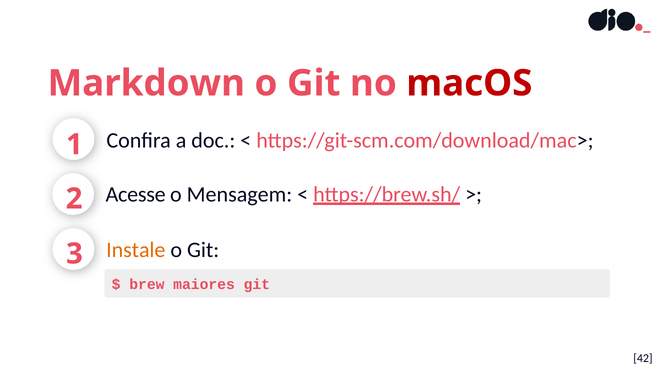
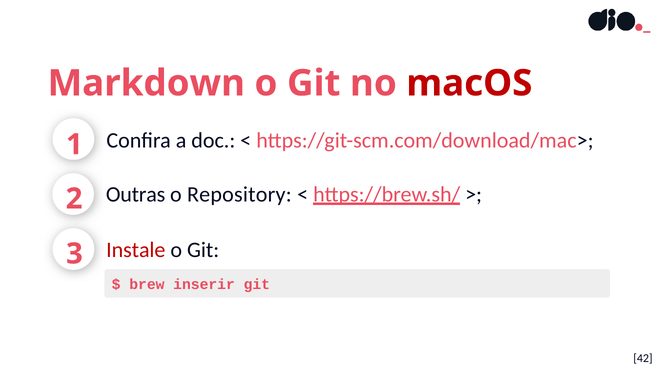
Acesse: Acesse -> Outras
Mensagem: Mensagem -> Repository
Instale colour: orange -> red
maiores: maiores -> inserir
